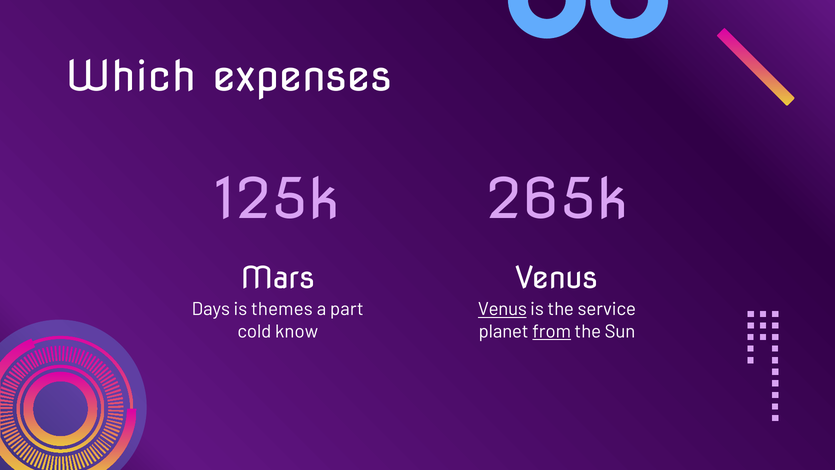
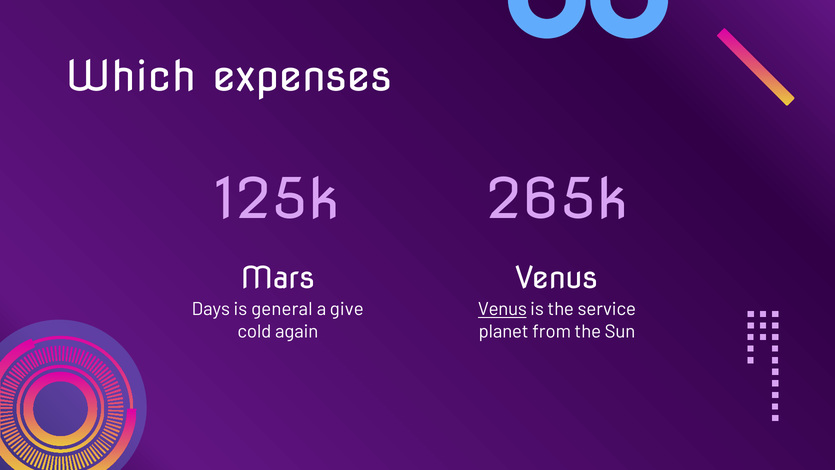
themes: themes -> general
part: part -> give
know: know -> again
from underline: present -> none
